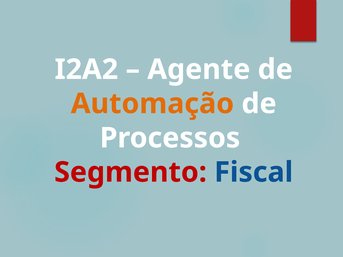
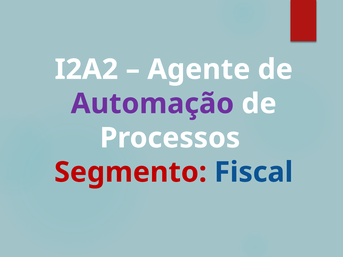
Automação colour: orange -> purple
